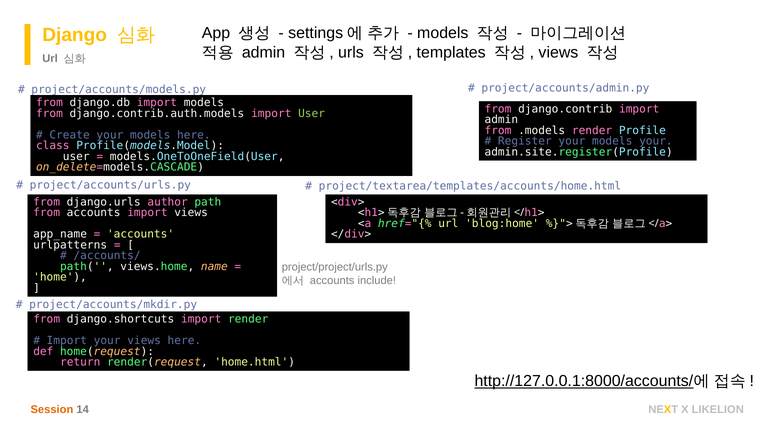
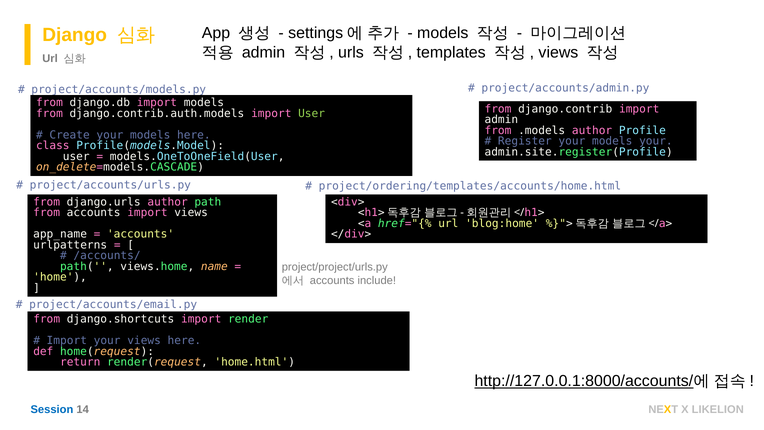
.models render: render -> author
project/textarea/templates/accounts/home.html: project/textarea/templates/accounts/home.html -> project/ordering/templates/accounts/home.html
project/accounts/mkdir.py: project/accounts/mkdir.py -> project/accounts/email.py
Session colour: orange -> blue
